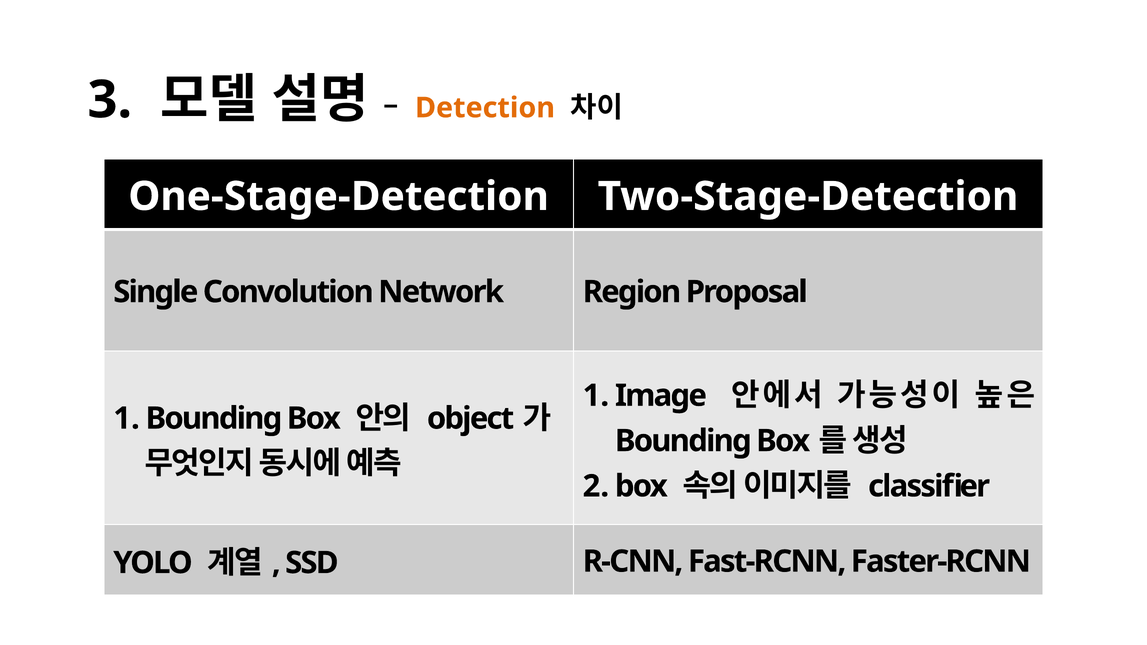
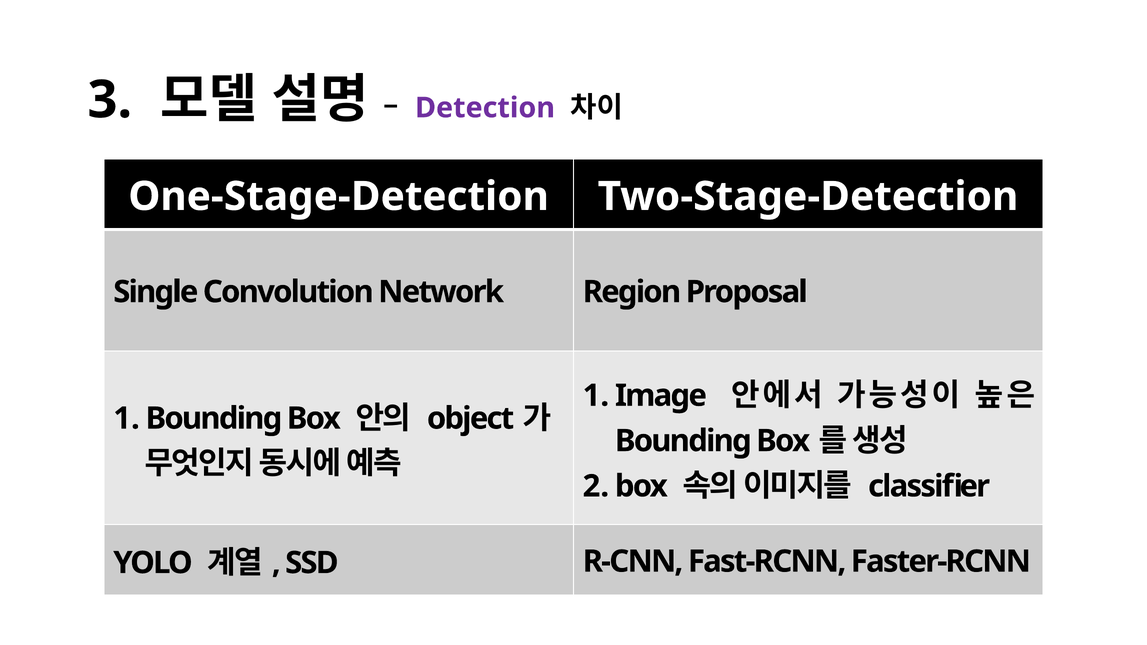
Detection colour: orange -> purple
